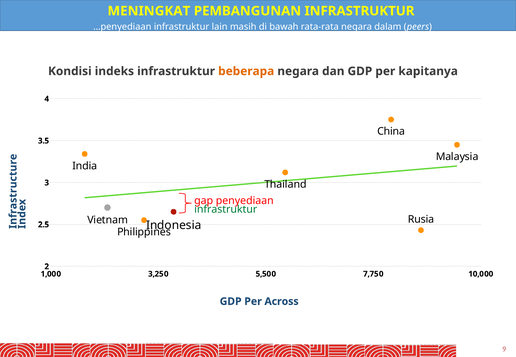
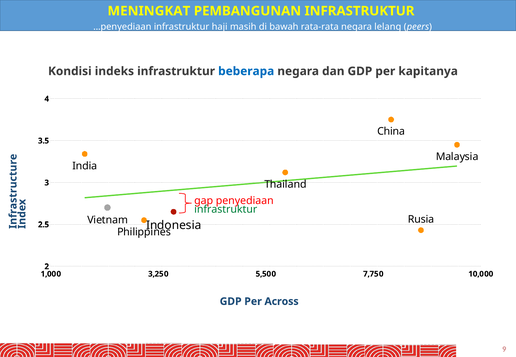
lain: lain -> haji
dalam: dalam -> lelang
beberapa colour: orange -> blue
